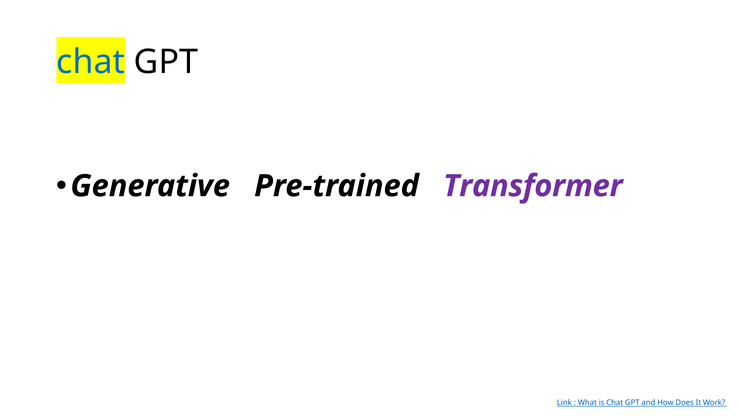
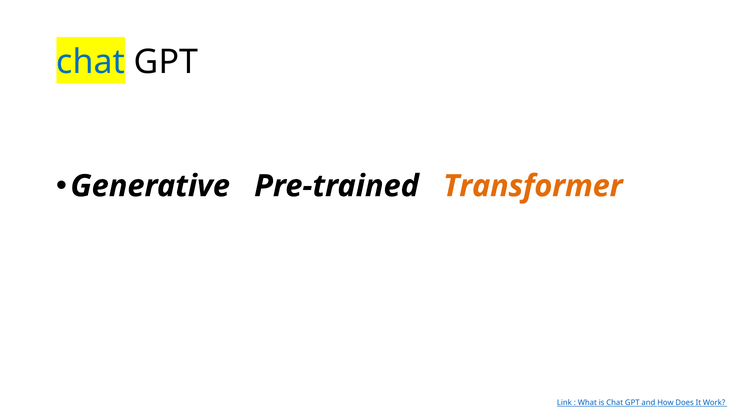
Transformer colour: purple -> orange
